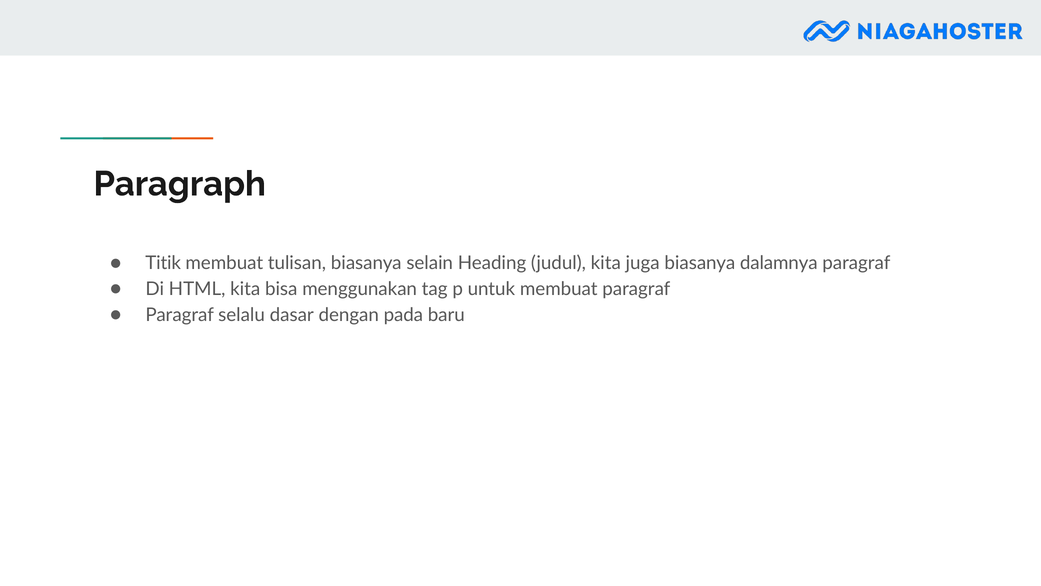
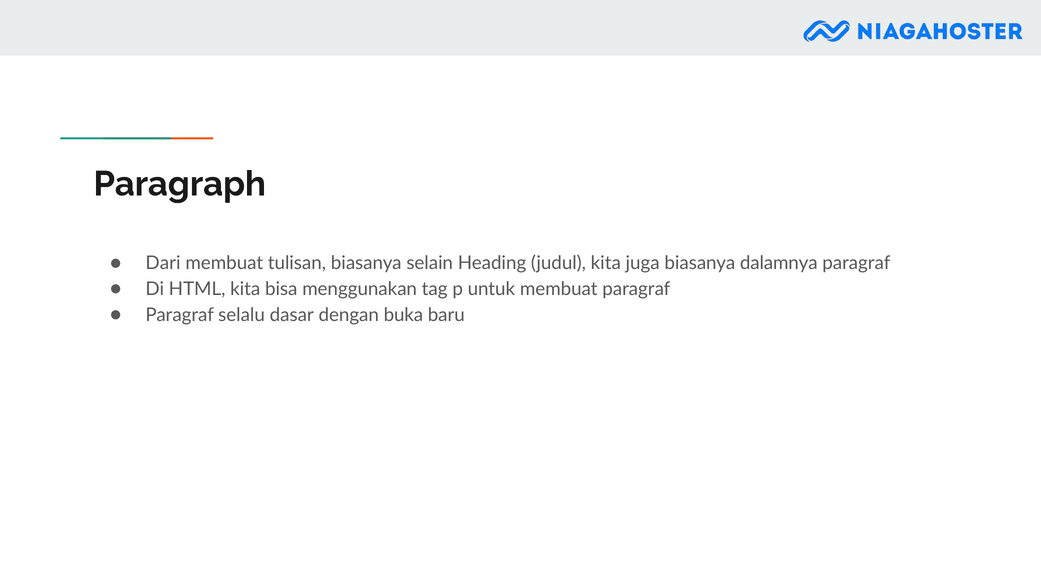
Titik: Titik -> Dari
pada: pada -> buka
